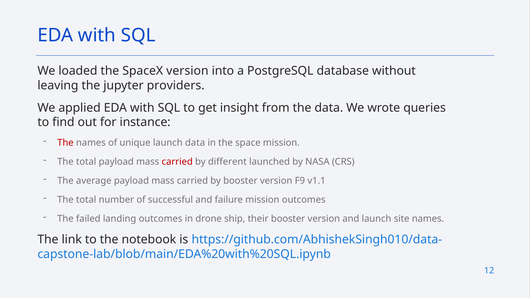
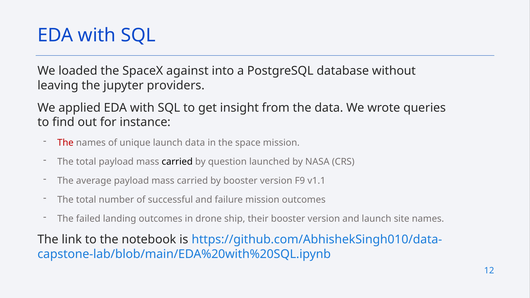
SpaceX version: version -> against
carried at (177, 162) colour: red -> black
different: different -> question
